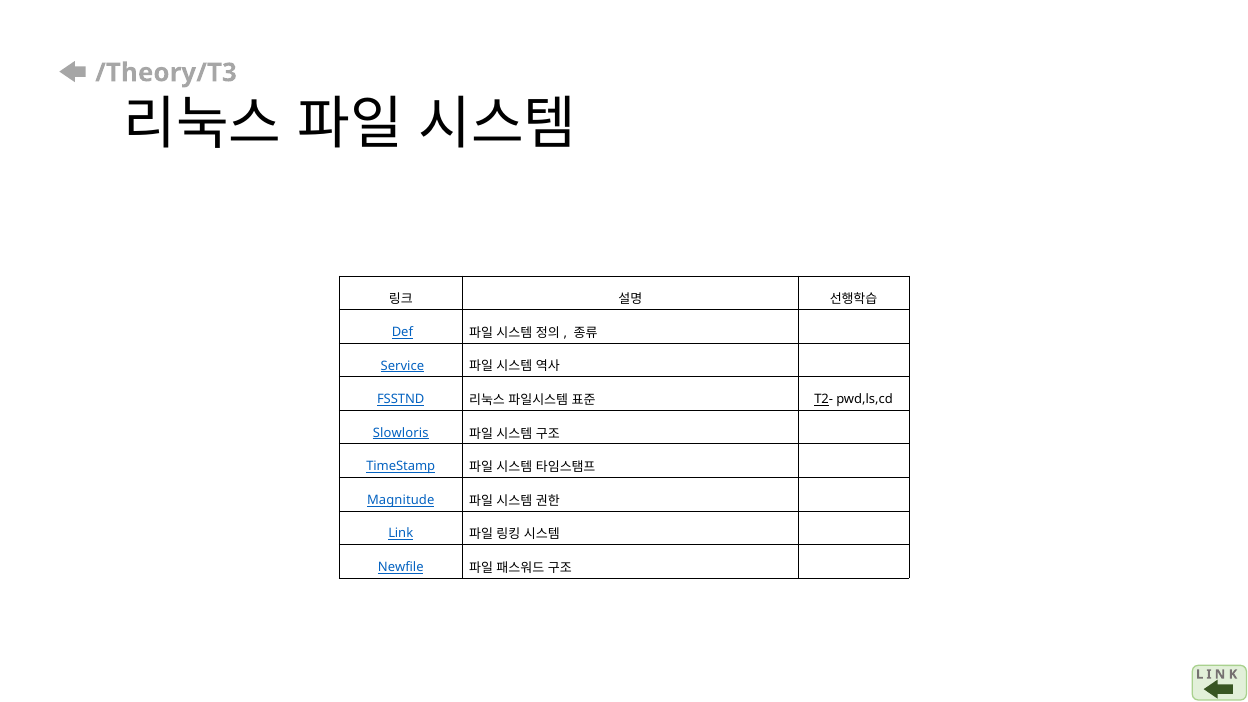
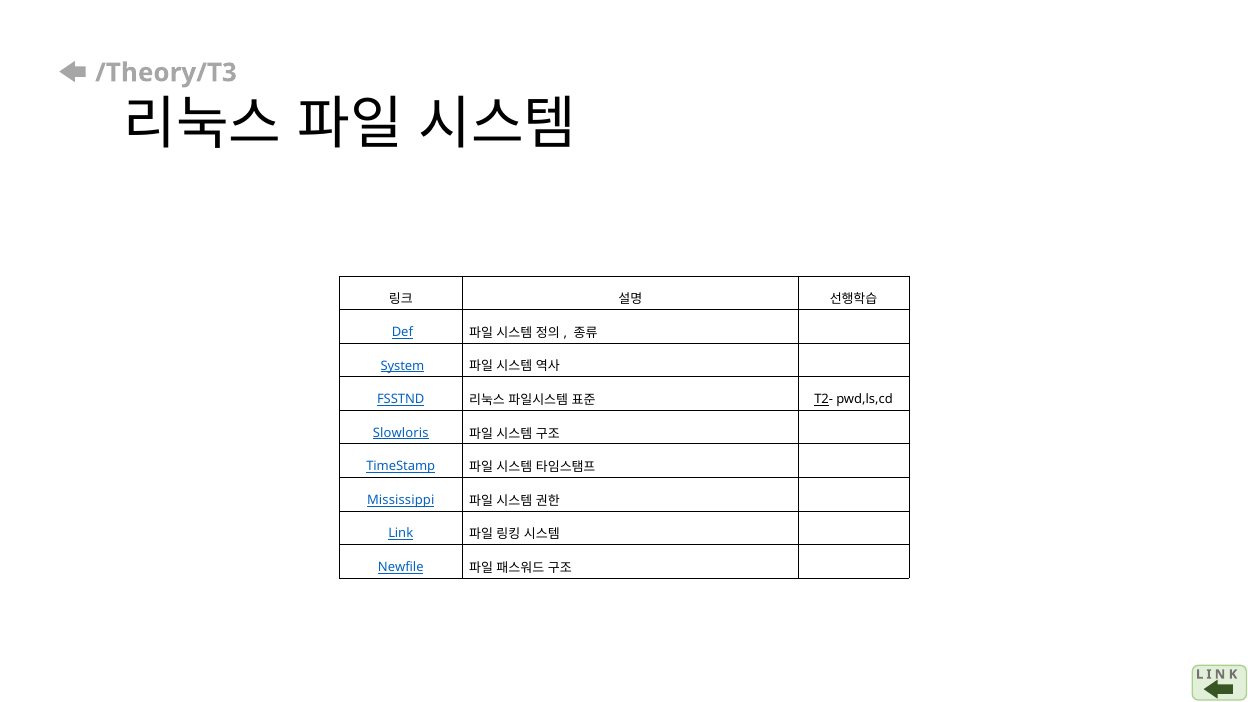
Service: Service -> System
Magnitude: Magnitude -> Mississippi
